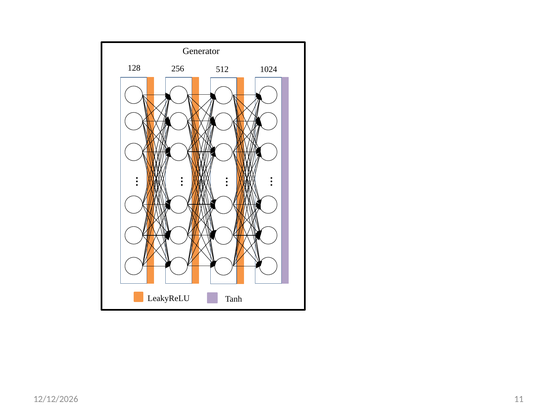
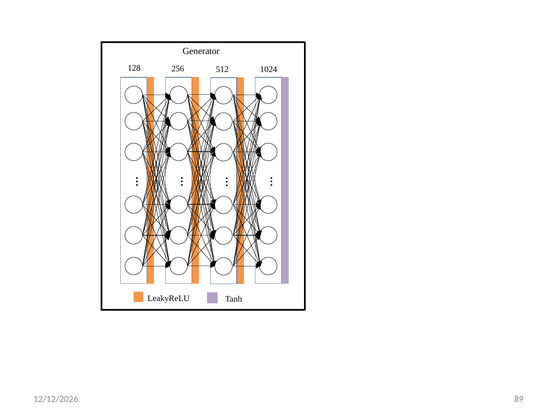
11: 11 -> 89
